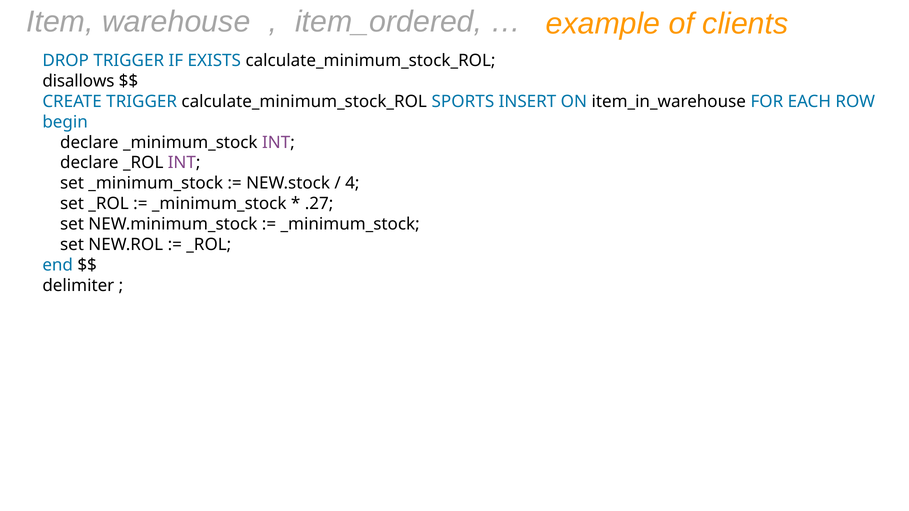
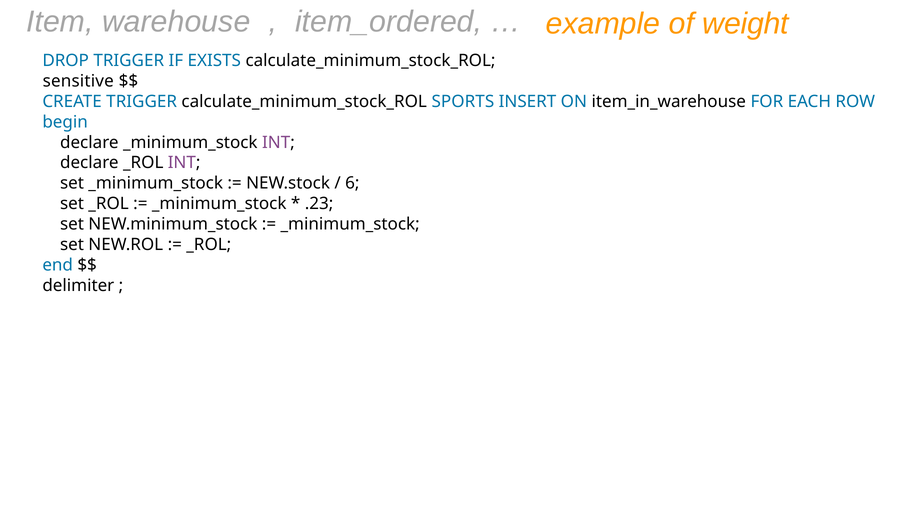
clients: clients -> weight
disallows: disallows -> sensitive
4: 4 -> 6
.27: .27 -> .23
